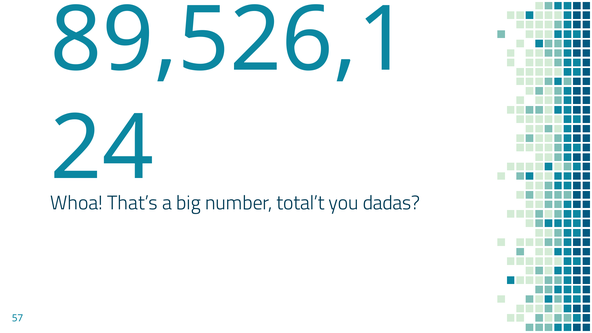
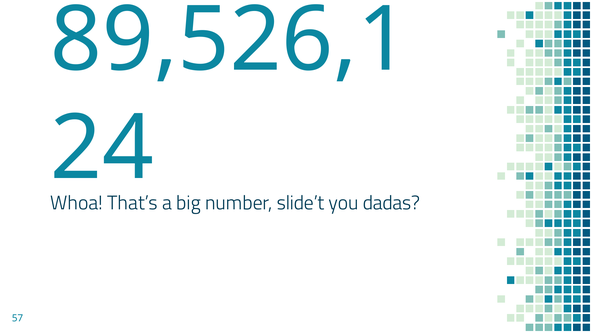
total’t: total’t -> slide’t
